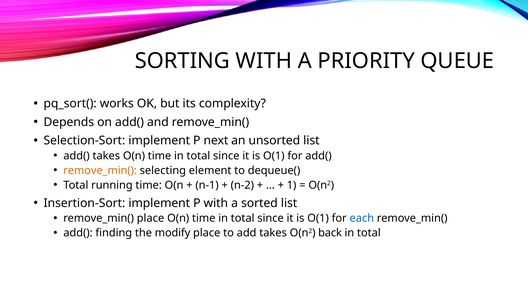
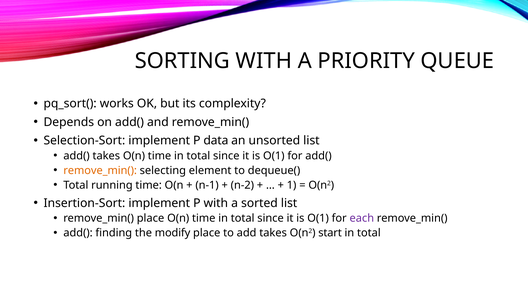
next: next -> data
each colour: blue -> purple
back: back -> start
